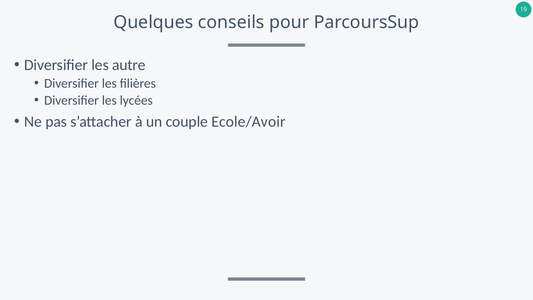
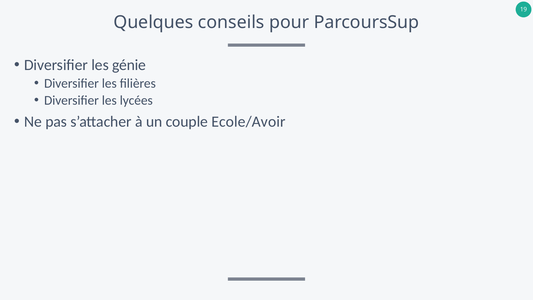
autre: autre -> génie
